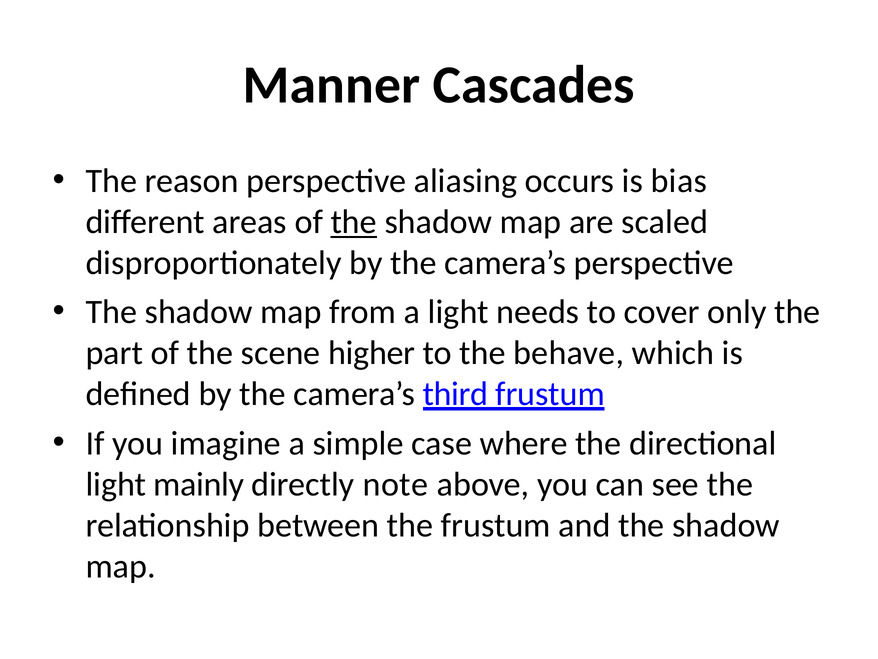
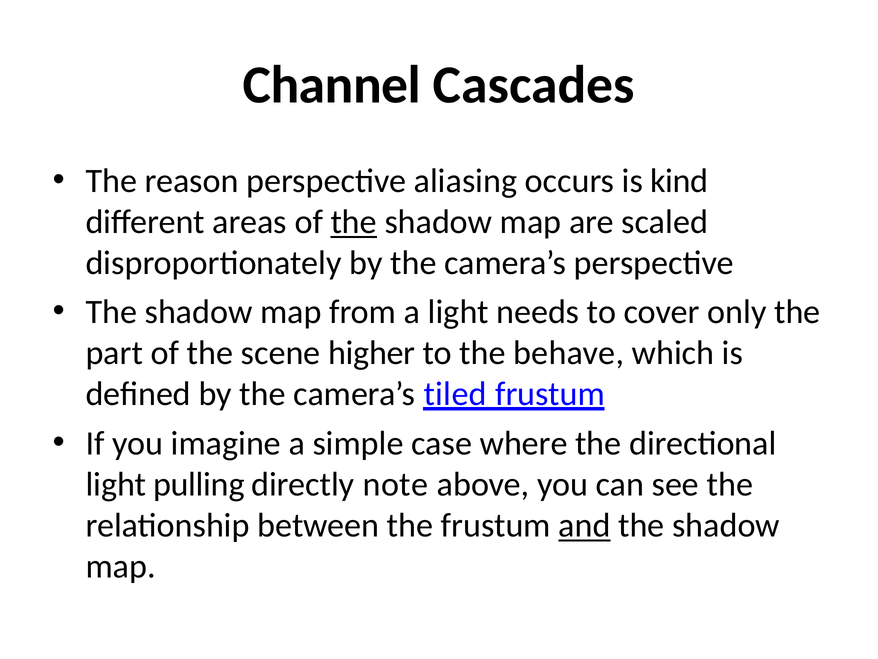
Manner: Manner -> Channel
bias: bias -> kind
third: third -> tiled
mainly: mainly -> pulling
and underline: none -> present
